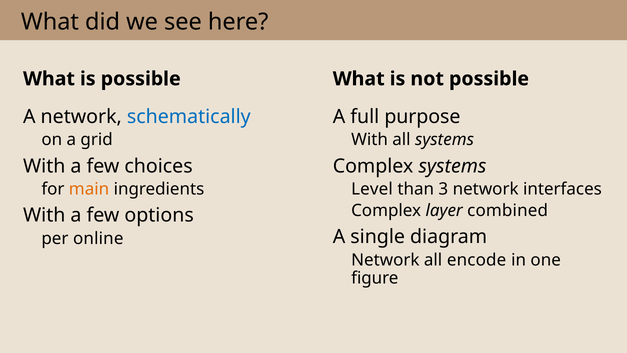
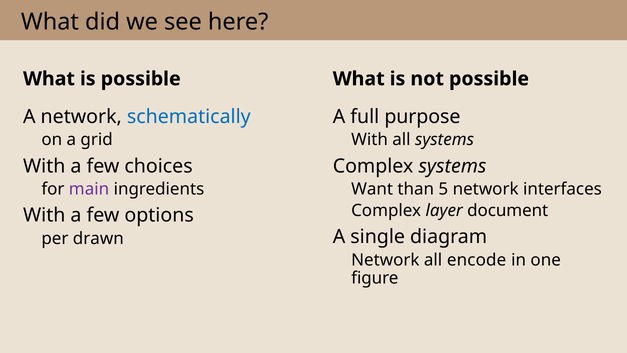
main colour: orange -> purple
Level: Level -> Want
3: 3 -> 5
combined: combined -> document
online: online -> drawn
